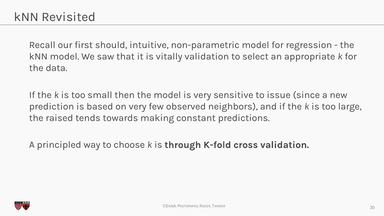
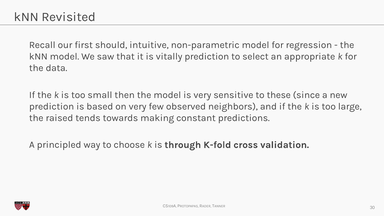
vitally validation: validation -> prediction
issue: issue -> these
